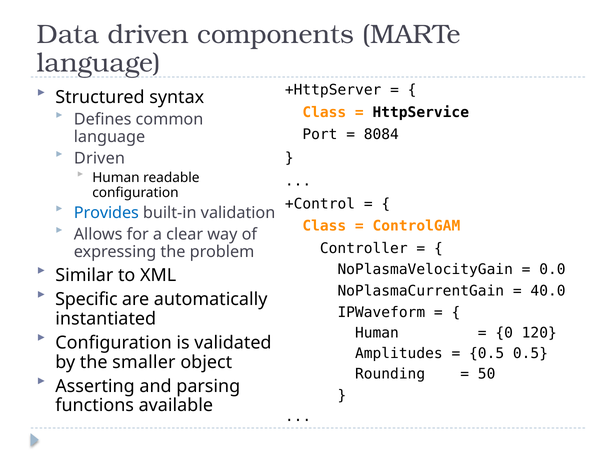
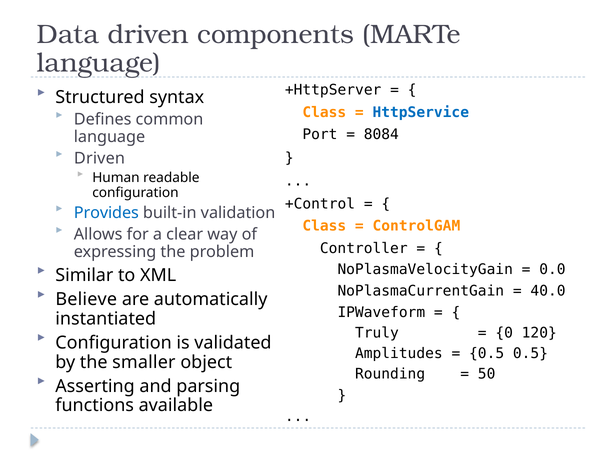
HttpService colour: black -> blue
Specific: Specific -> Believe
Human at (377, 333): Human -> Truly
